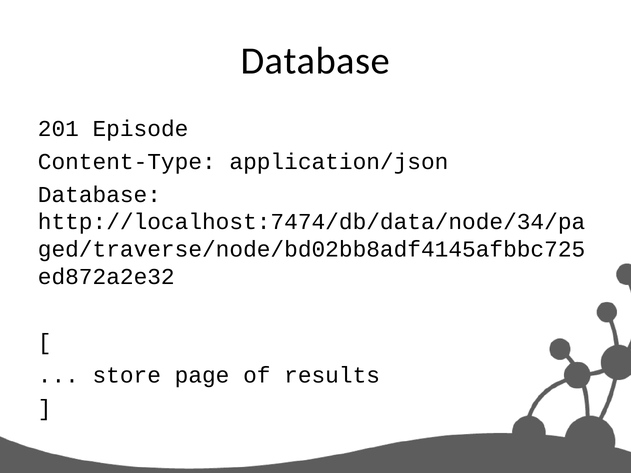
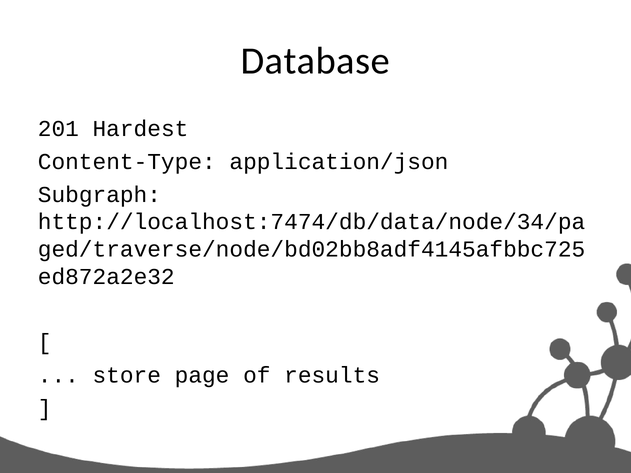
Episode: Episode -> Hardest
Database at (99, 195): Database -> Subgraph
